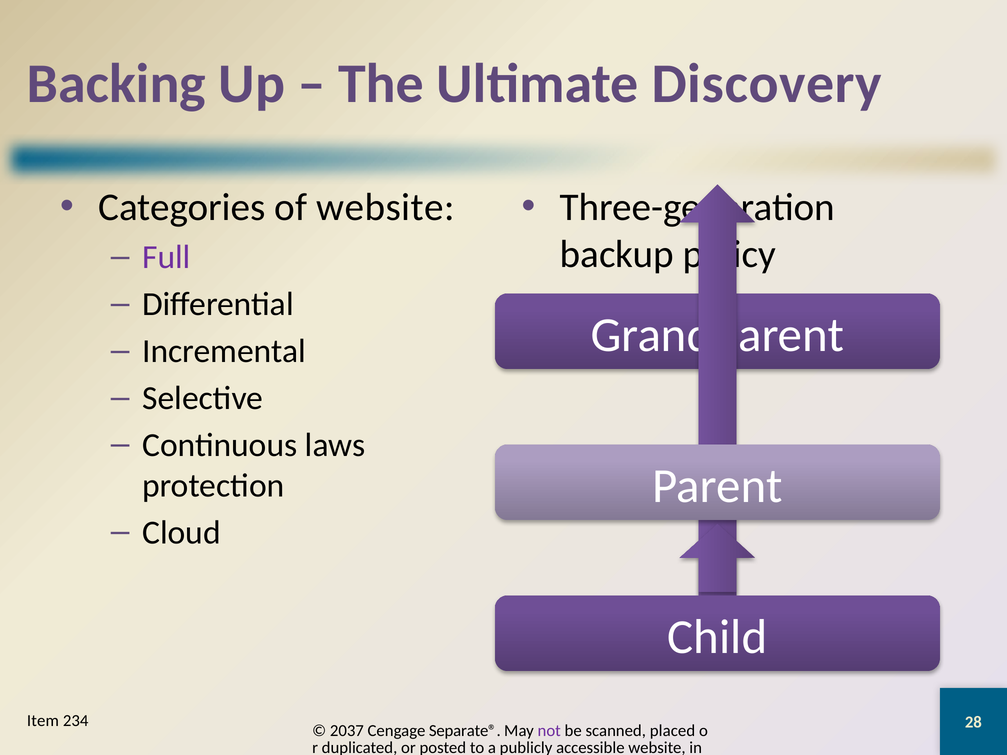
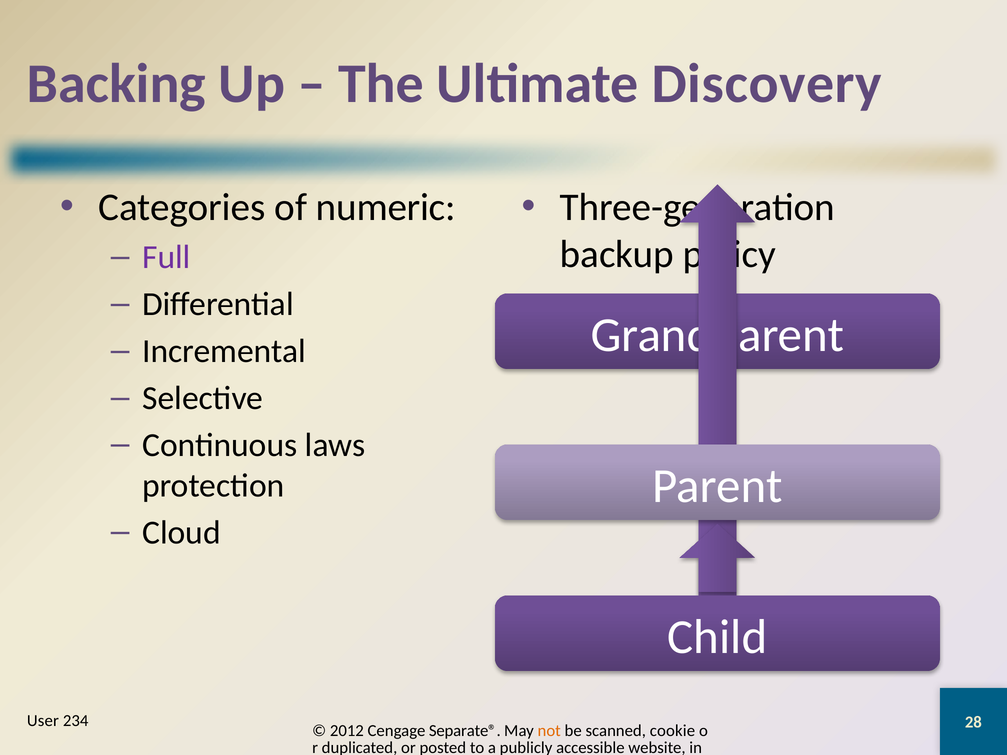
of website: website -> numeric
Item: Item -> User
2037: 2037 -> 2012
not colour: purple -> orange
placed: placed -> cookie
